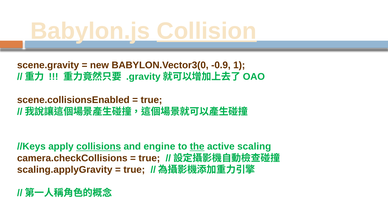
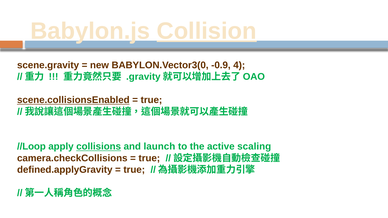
1: 1 -> 4
scene.collisionsEnabled underline: none -> present
//Keys: //Keys -> //Loop
engine: engine -> launch
the underline: present -> none
scaling.applyGravity: scaling.applyGravity -> defined.applyGravity
